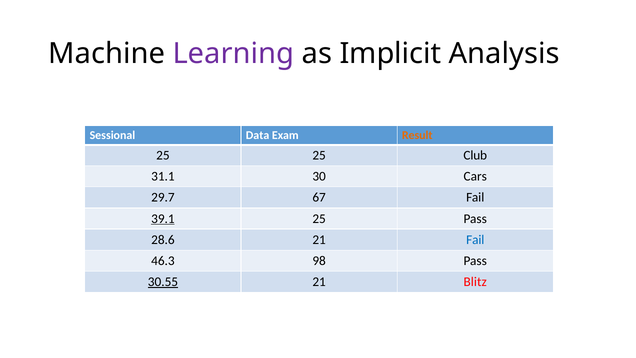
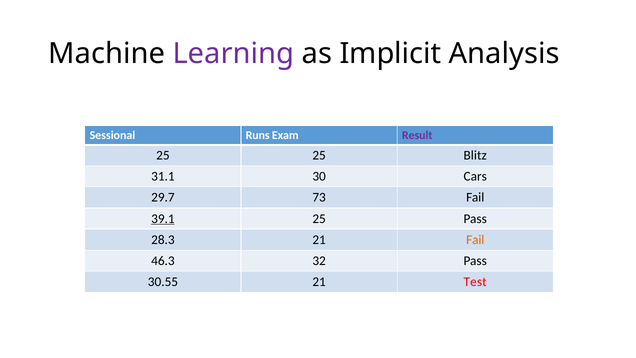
Data: Data -> Runs
Result colour: orange -> purple
Club: Club -> Blitz
67: 67 -> 73
28.6: 28.6 -> 28.3
Fail at (475, 239) colour: blue -> orange
98: 98 -> 32
30.55 underline: present -> none
Blitz: Blitz -> Test
